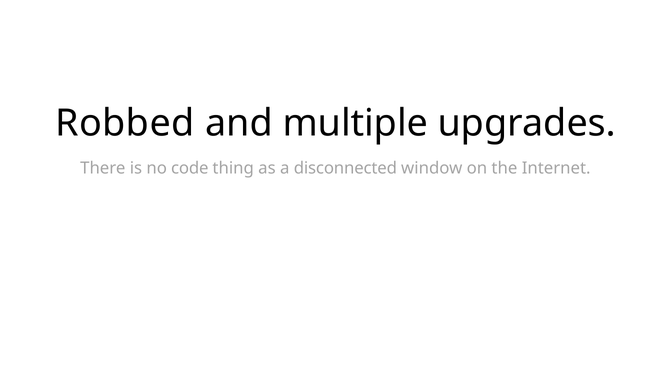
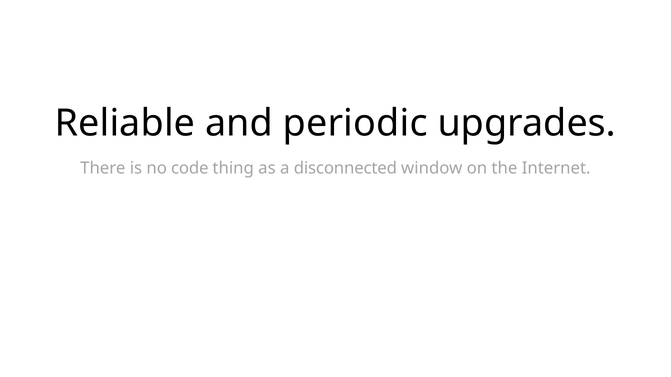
Robbed: Robbed -> Reliable
multiple: multiple -> periodic
